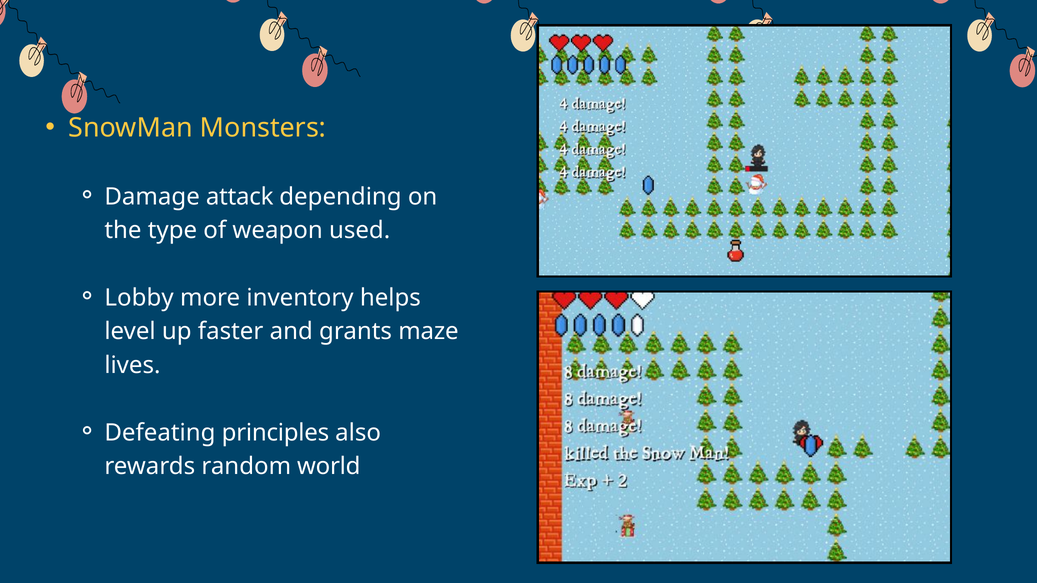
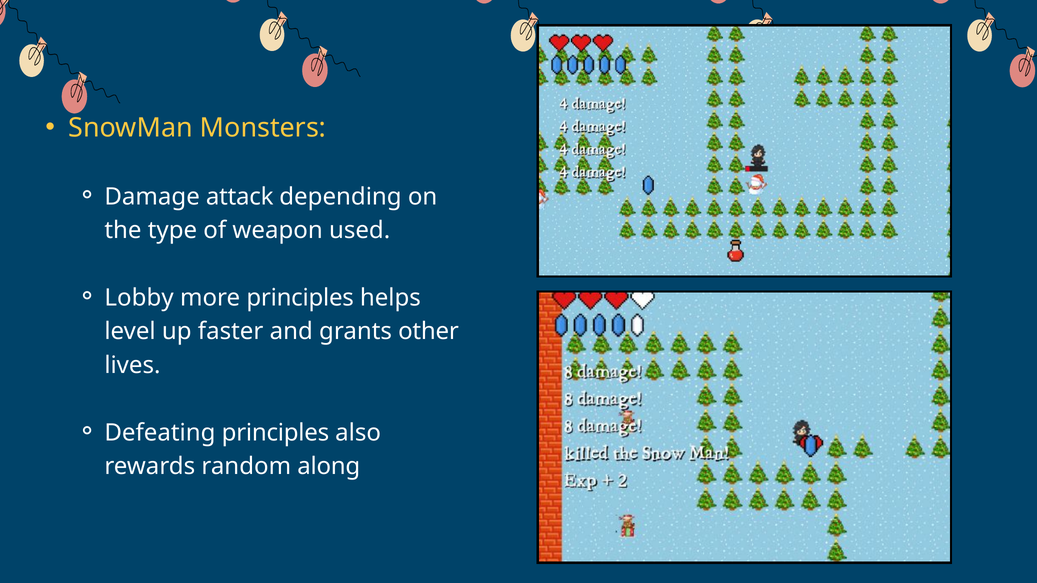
more inventory: inventory -> principles
maze: maze -> other
world: world -> along
